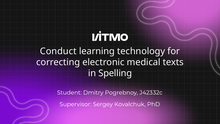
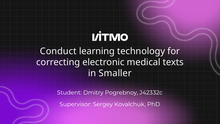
Spelling: Spelling -> Smaller
